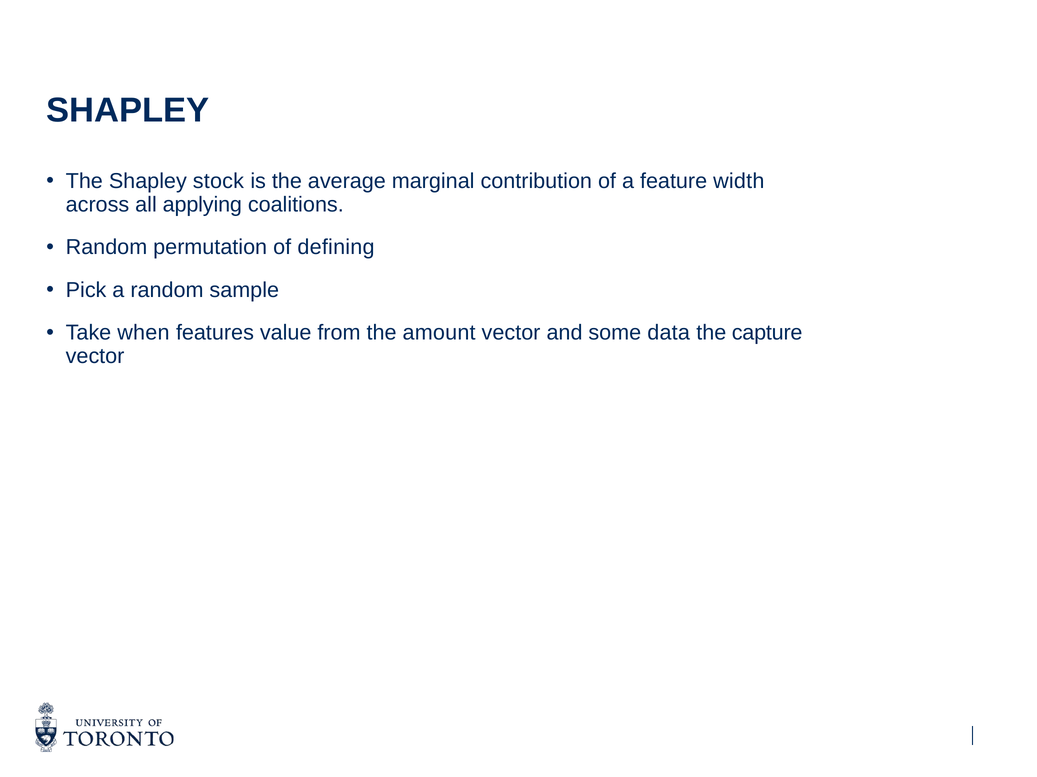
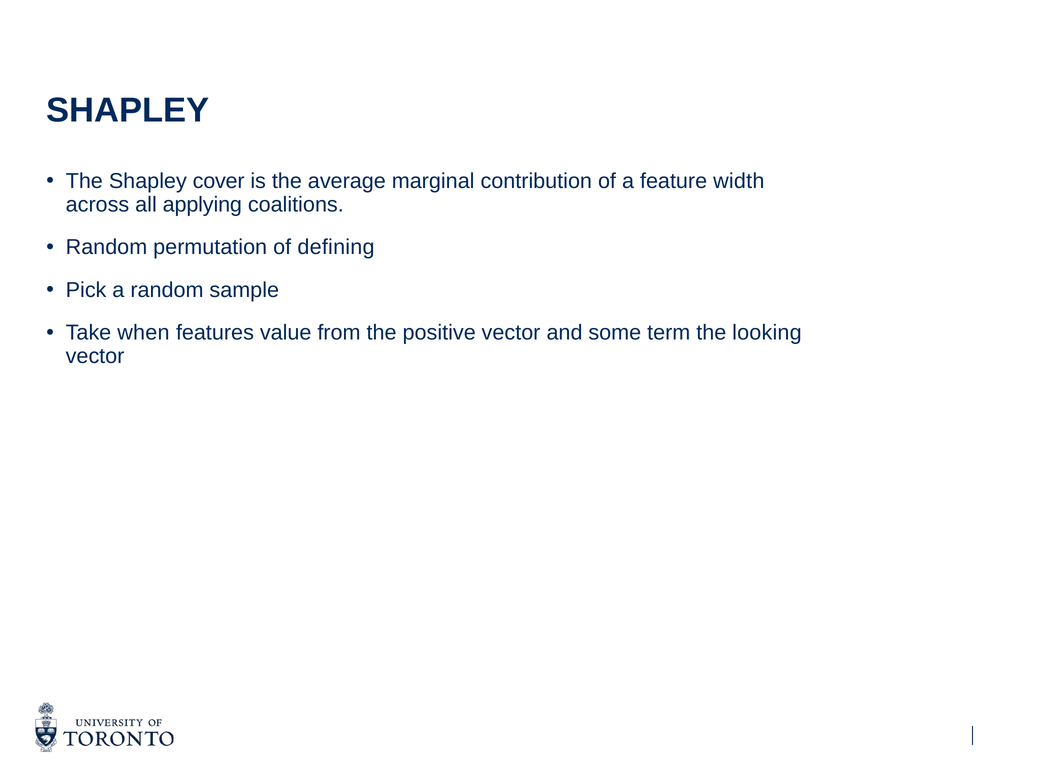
stock: stock -> cover
amount: amount -> positive
data: data -> term
capture: capture -> looking
